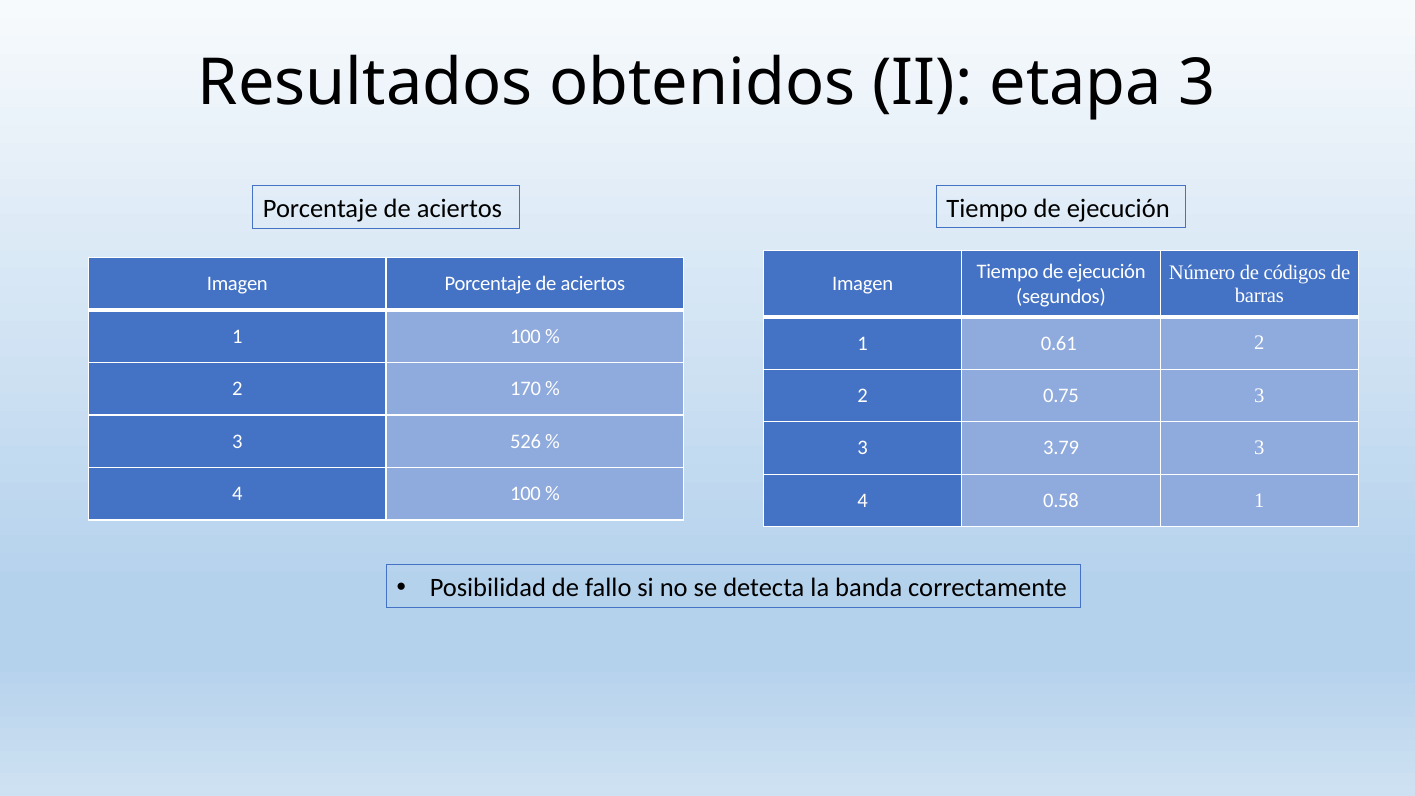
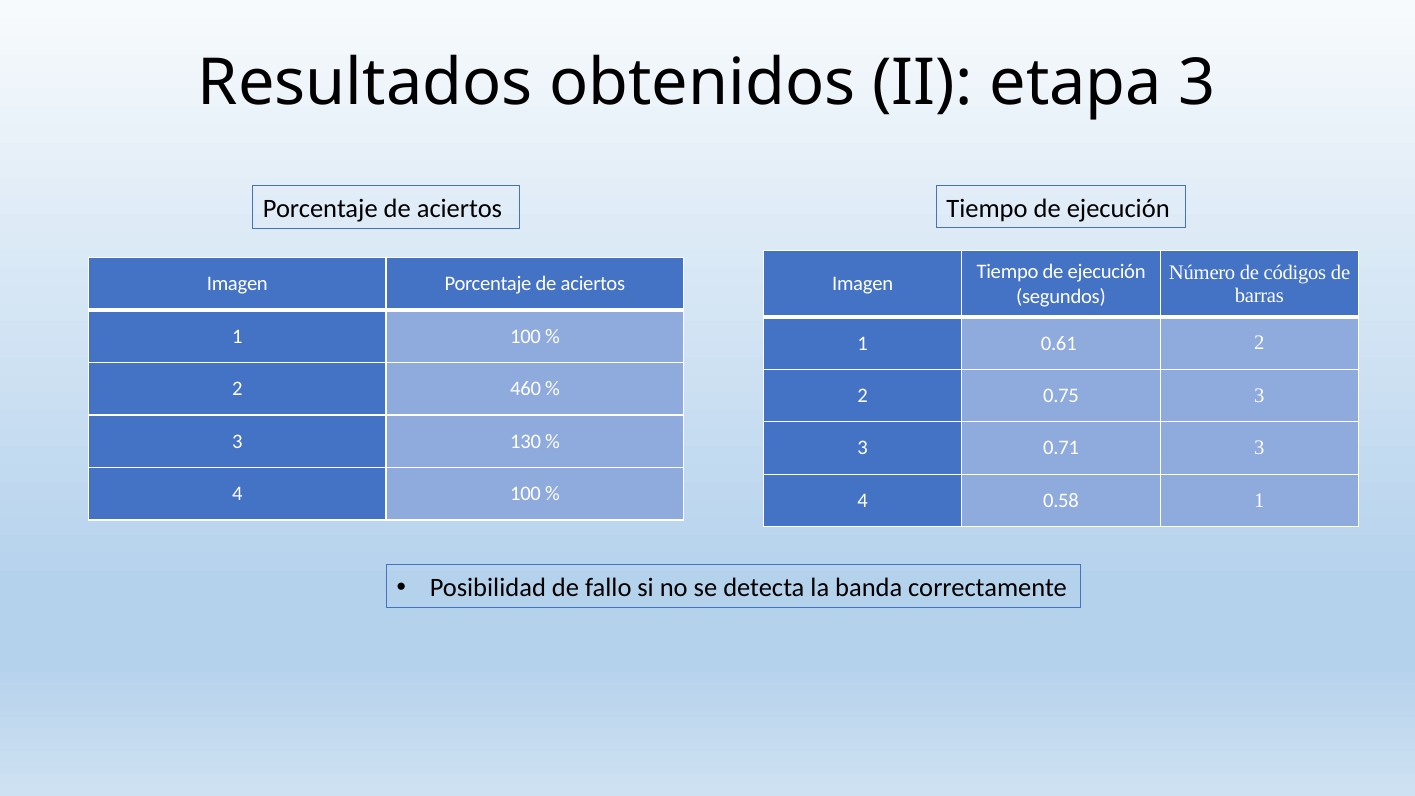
170: 170 -> 460
526: 526 -> 130
3.79: 3.79 -> 0.71
